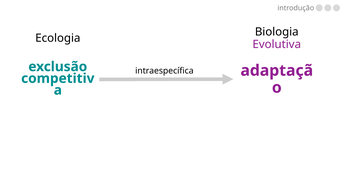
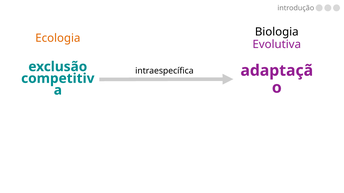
Ecologia colour: black -> orange
